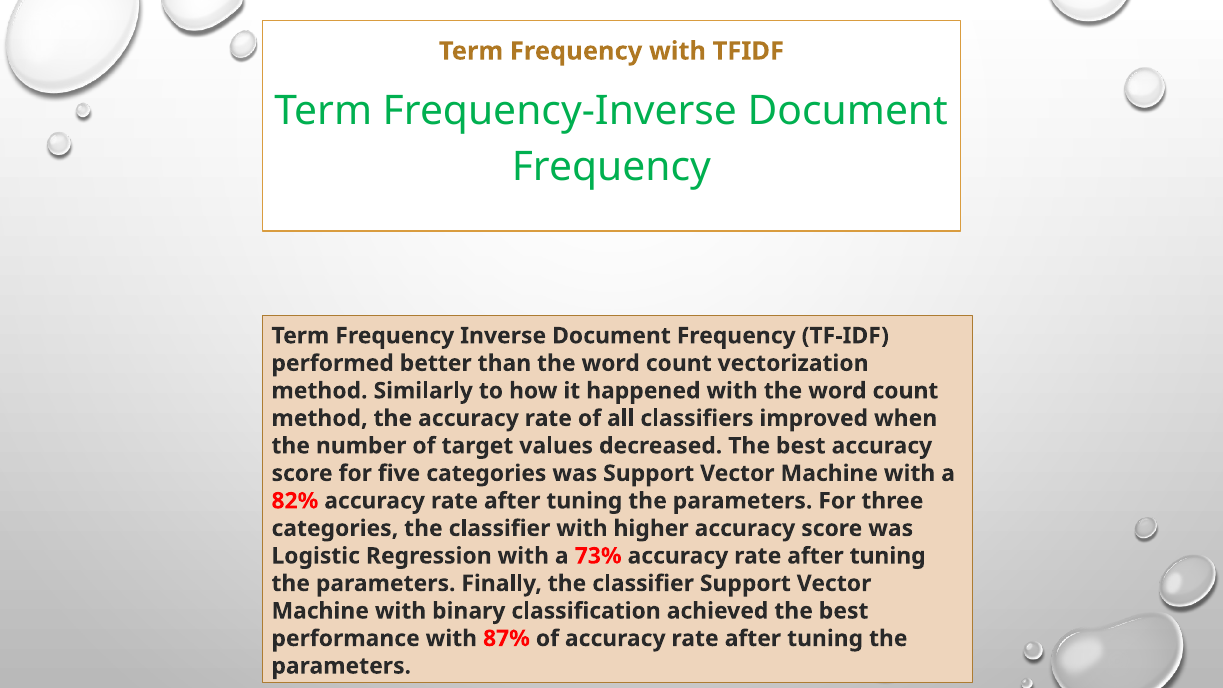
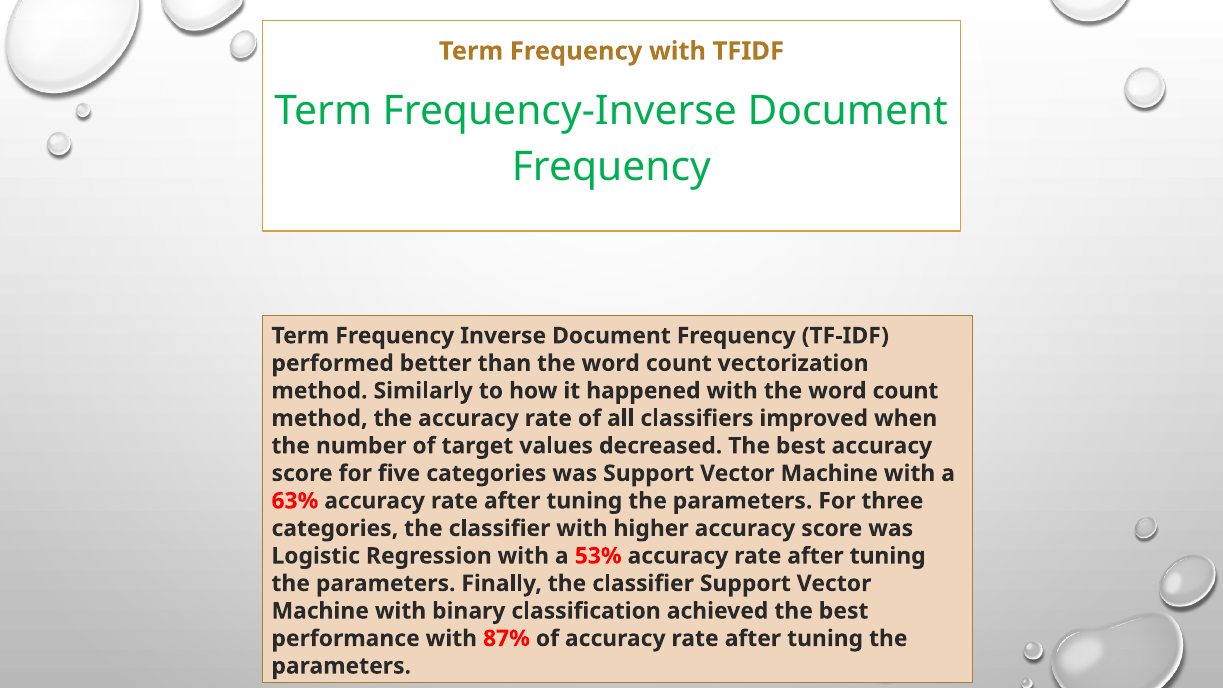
82%: 82% -> 63%
73%: 73% -> 53%
